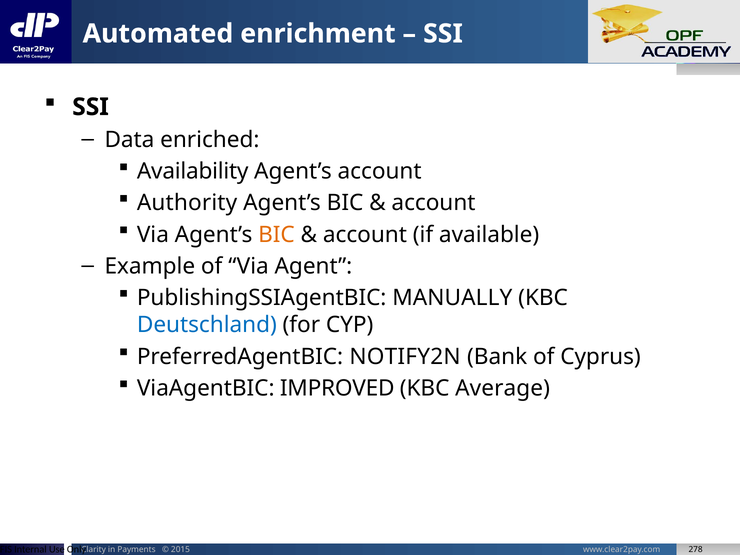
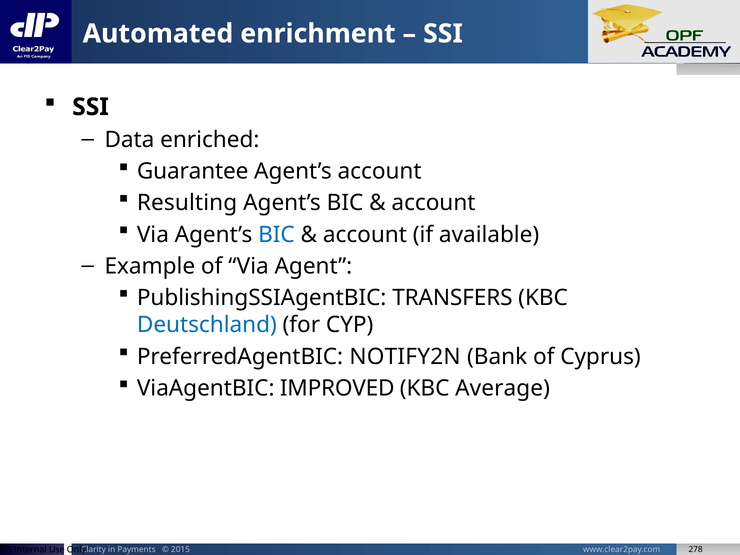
Availability: Availability -> Guarantee
Authority: Authority -> Resulting
BIC at (276, 235) colour: orange -> blue
MANUALLY: MANUALLY -> TRANSFERS
